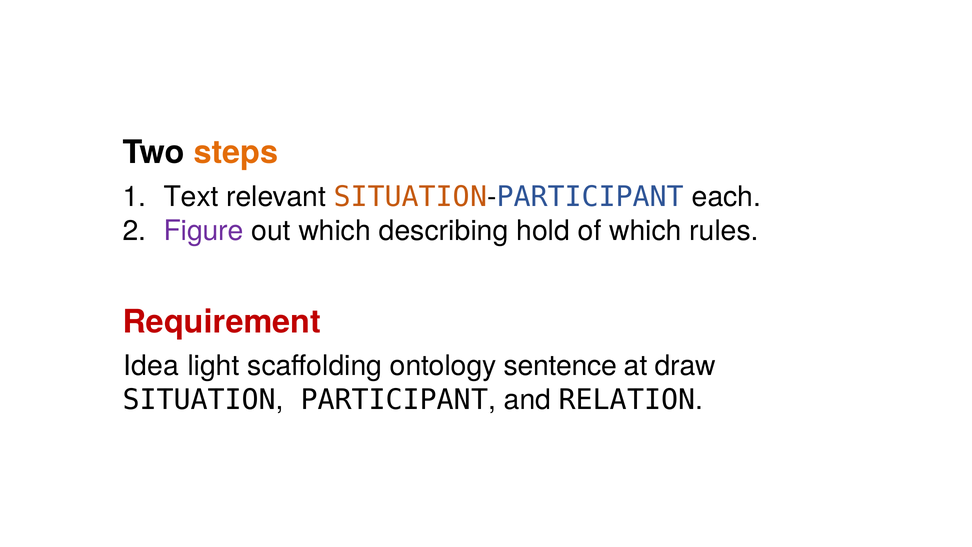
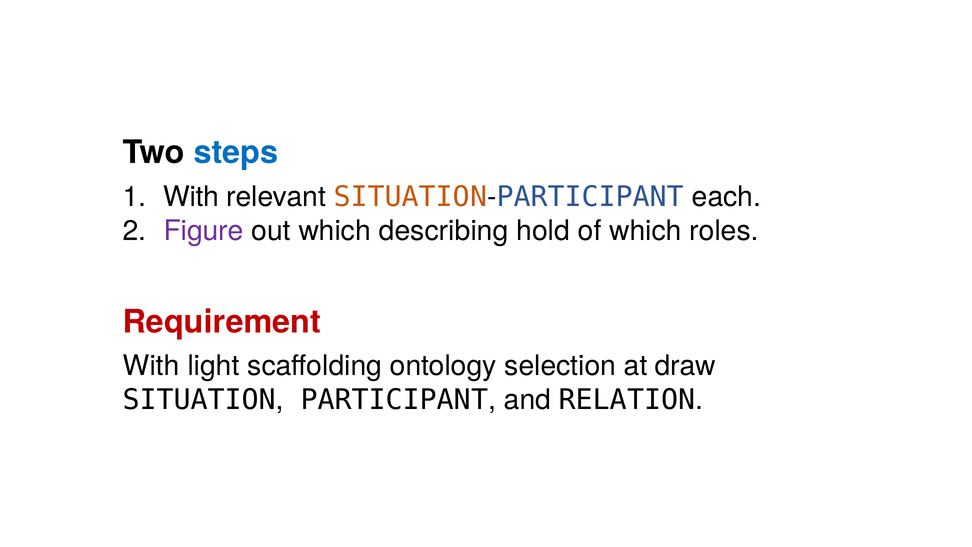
steps colour: orange -> blue
Text at (191, 197): Text -> With
rules: rules -> roles
Idea at (151, 366): Idea -> With
sentence: sentence -> selection
